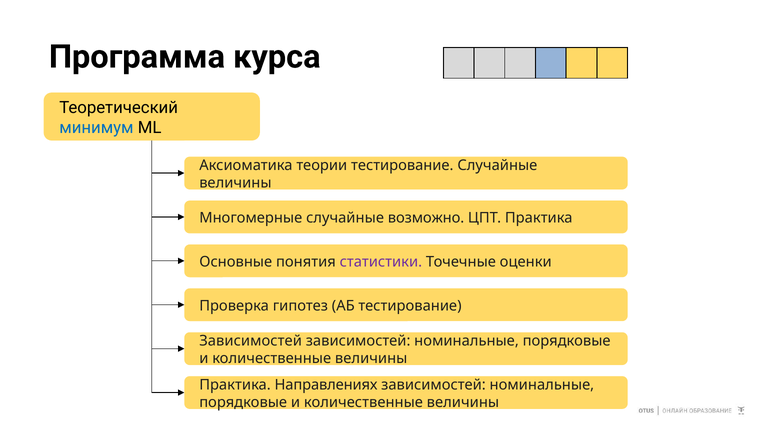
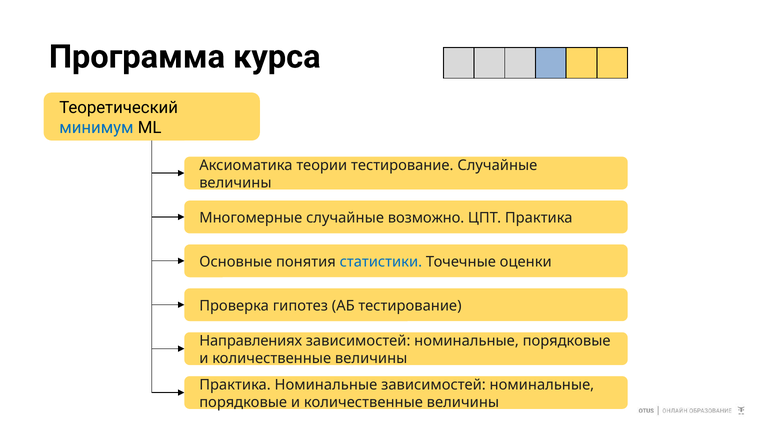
статистики colour: purple -> blue
Зависимостей at (251, 341): Зависимостей -> Направлениях
Практика Направлениях: Направлениях -> Номинальные
